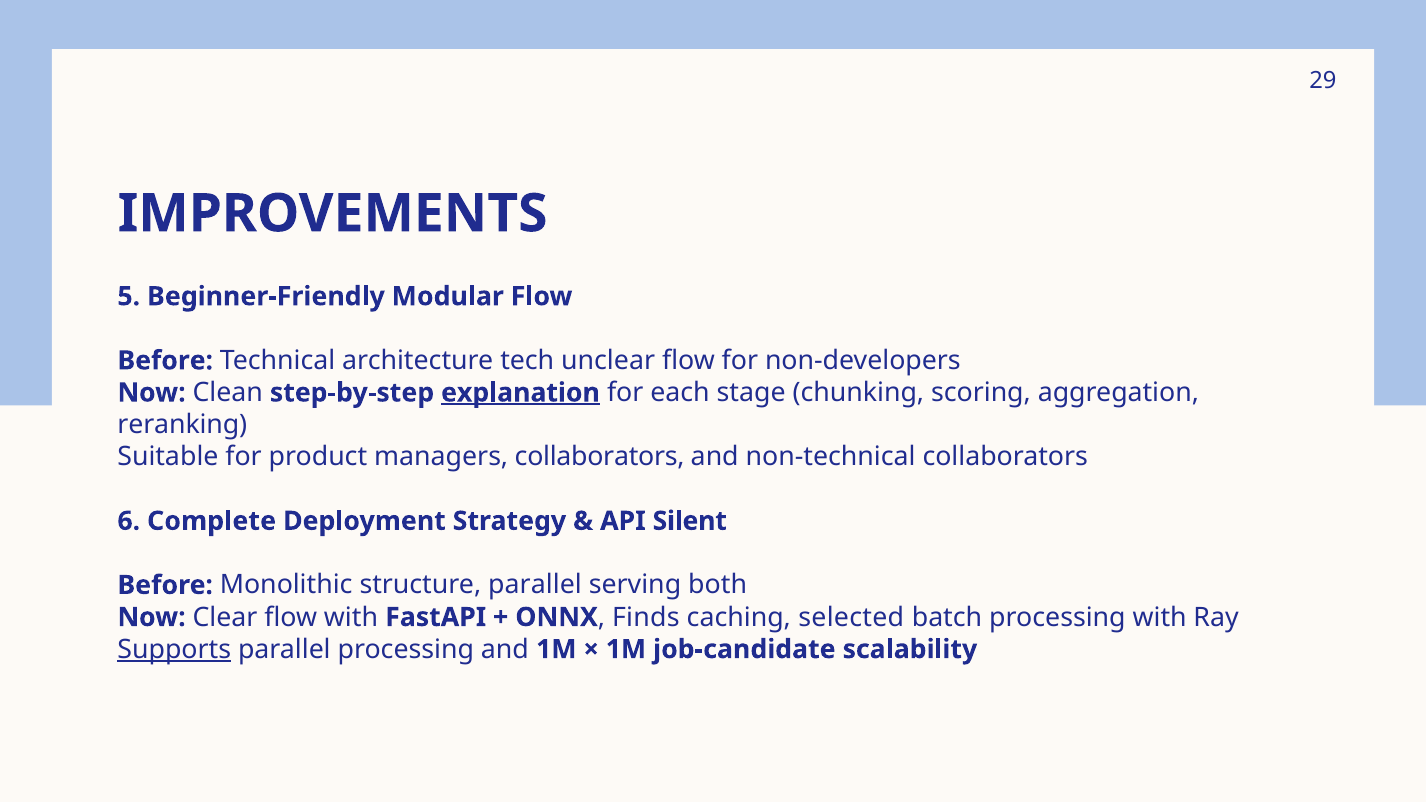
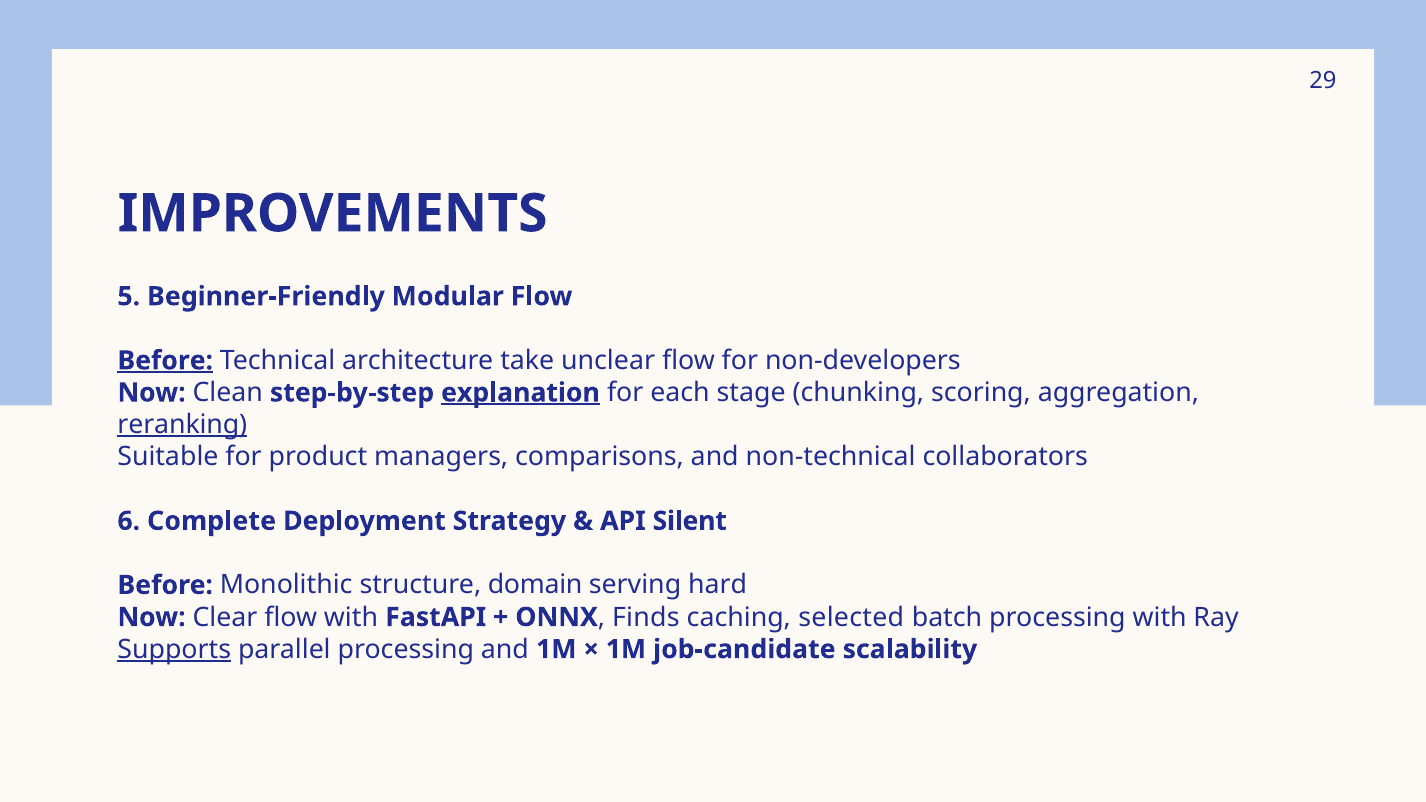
Before at (165, 361) underline: none -> present
tech: tech -> take
reranking underline: none -> present
managers collaborators: collaborators -> comparisons
structure parallel: parallel -> domain
both: both -> hard
